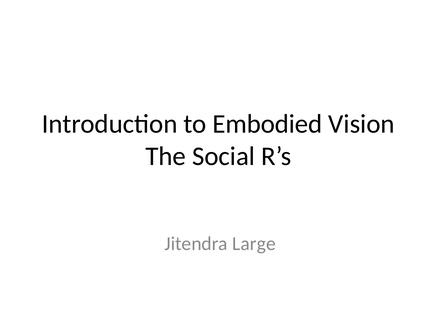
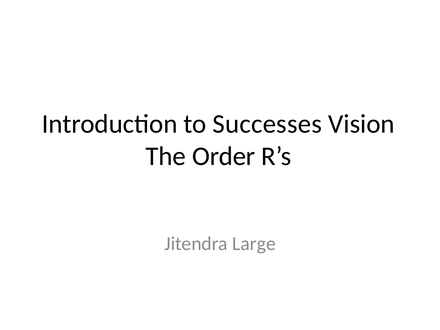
Embodied: Embodied -> Successes
Social: Social -> Order
